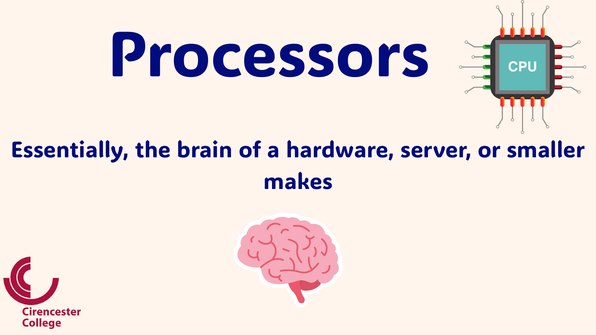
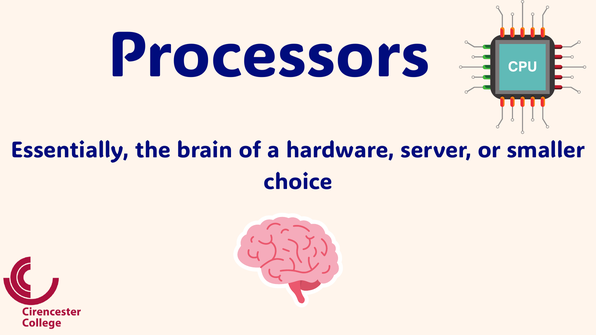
makes: makes -> choice
